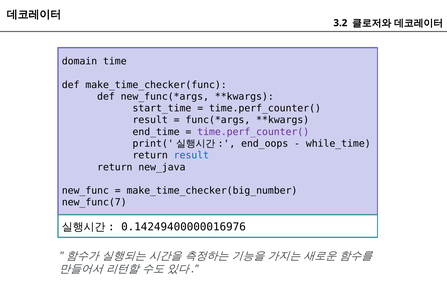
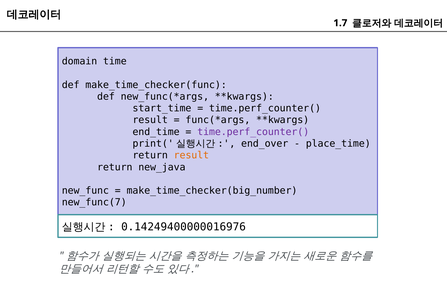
3.2: 3.2 -> 1.7
end_oops: end_oops -> end_over
while_time: while_time -> place_time
result at (191, 155) colour: blue -> orange
